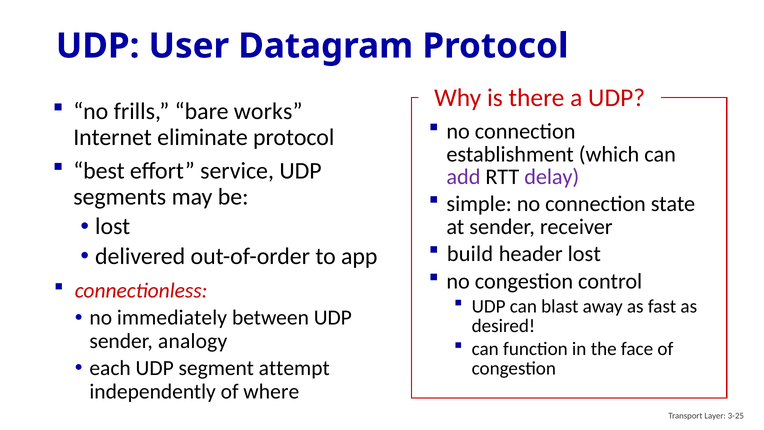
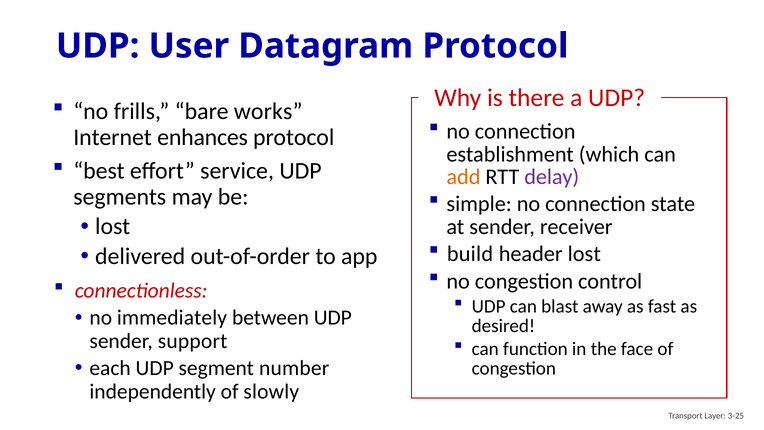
eliminate: eliminate -> enhances
add colour: purple -> orange
analogy: analogy -> support
attempt: attempt -> number
where: where -> slowly
